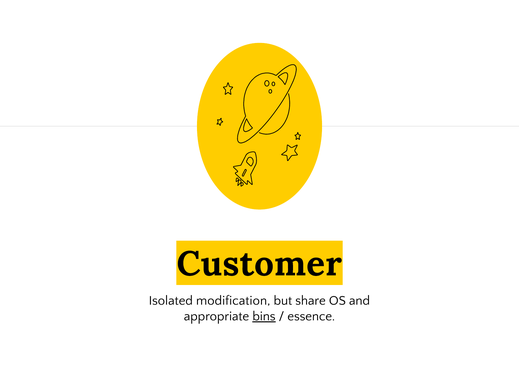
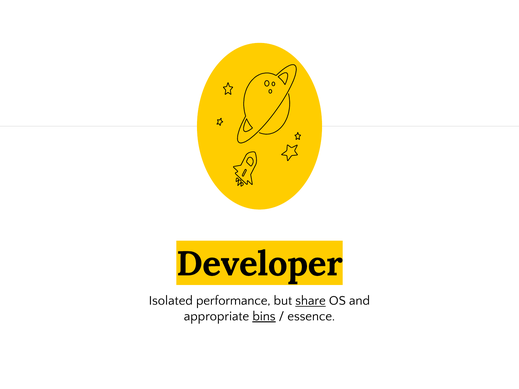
Customer: Customer -> Developer
modification: modification -> performance
share underline: none -> present
